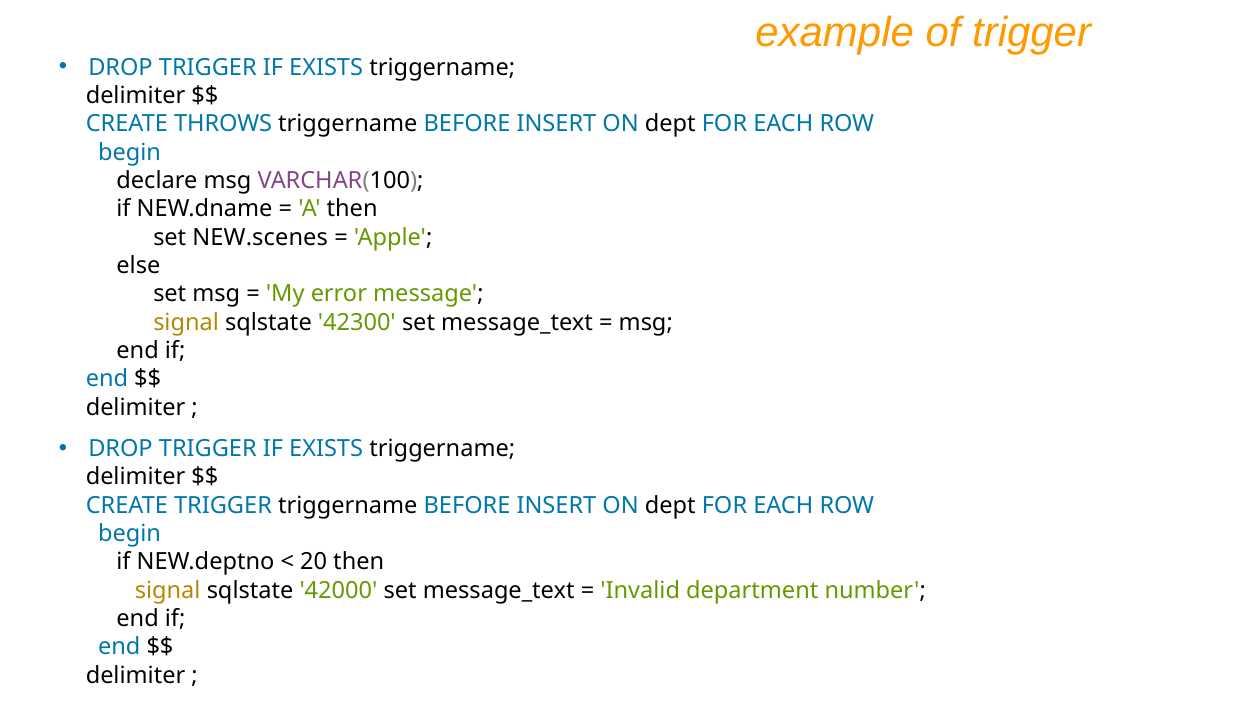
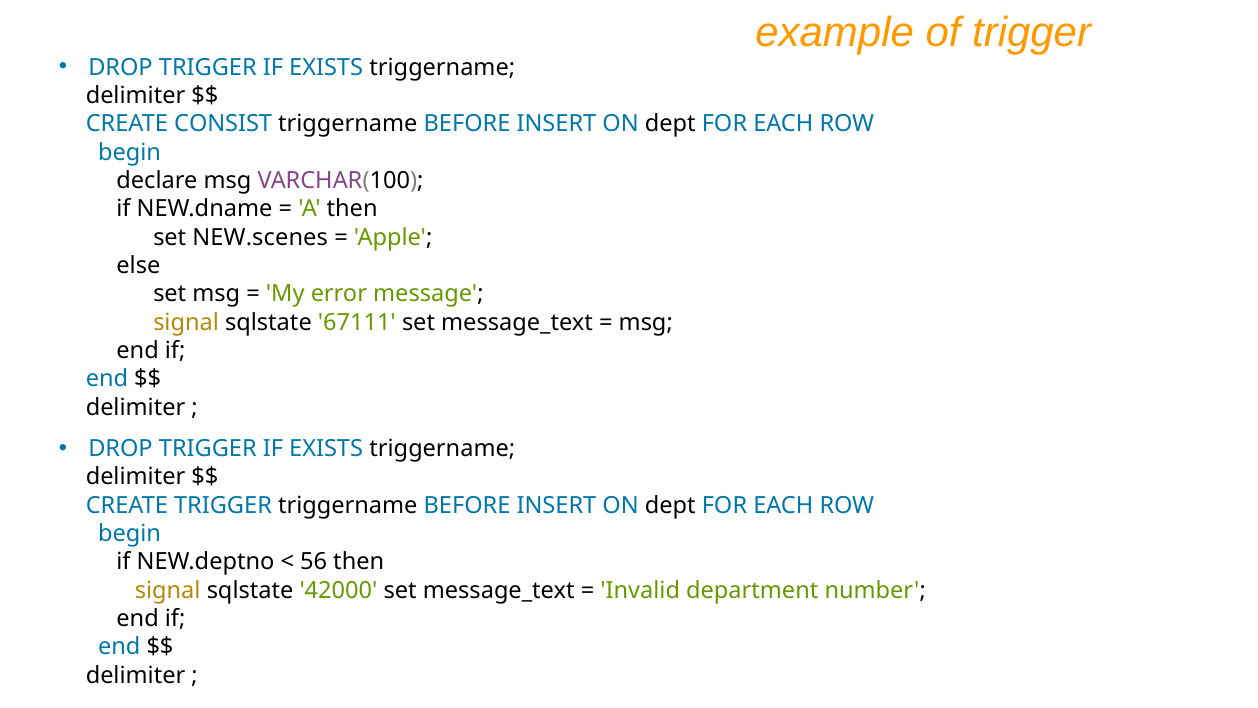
THROWS: THROWS -> CONSIST
42300: 42300 -> 67111
20: 20 -> 56
